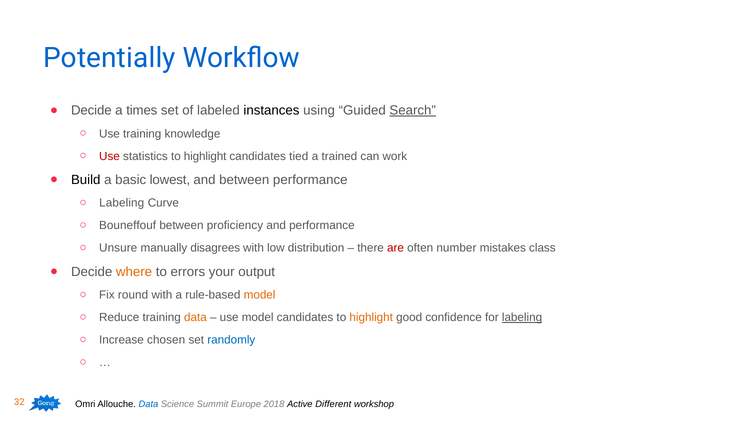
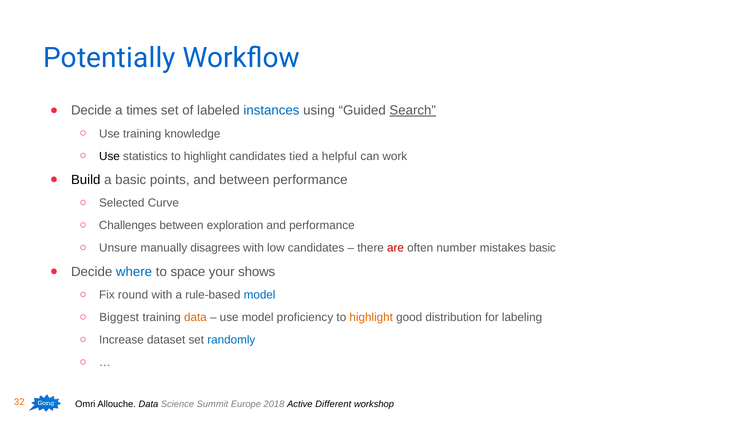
instances colour: black -> blue
Use at (109, 156) colour: red -> black
trained: trained -> helpful
lowest: lowest -> points
Labeling at (122, 203): Labeling -> Selected
Bouneffouf: Bouneffouf -> Challenges
proficiency: proficiency -> exploration
low distribution: distribution -> candidates
mistakes class: class -> basic
where colour: orange -> blue
errors: errors -> space
output: output -> shows
model at (260, 295) colour: orange -> blue
Reduce: Reduce -> Biggest
model candidates: candidates -> proficiency
confidence: confidence -> distribution
labeling at (522, 317) underline: present -> none
chosen: chosen -> dataset
Data at (148, 404) colour: blue -> black
